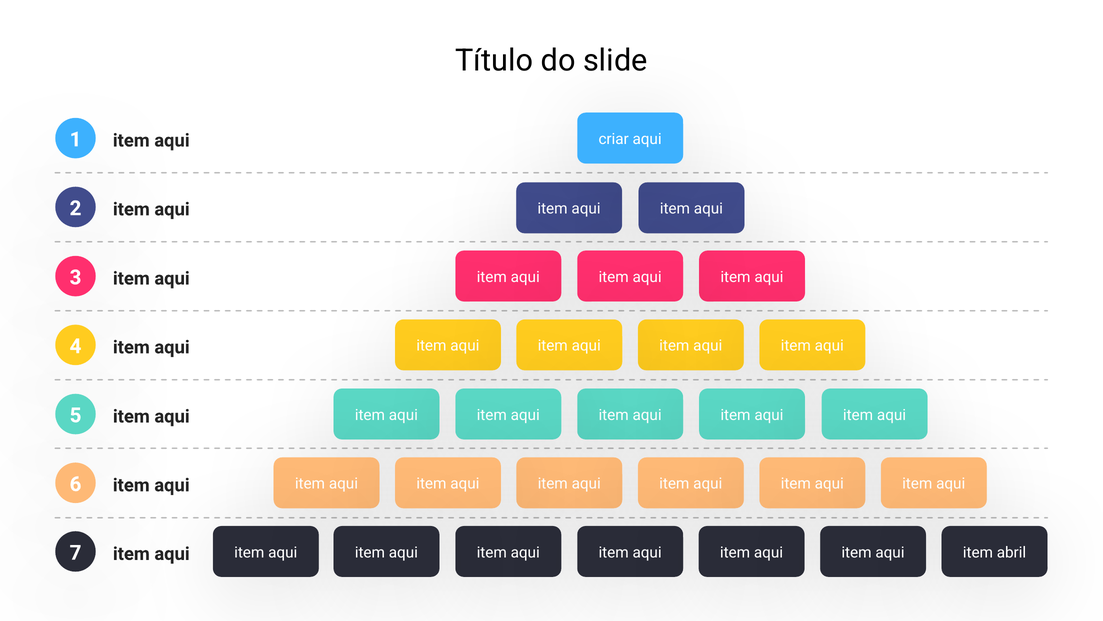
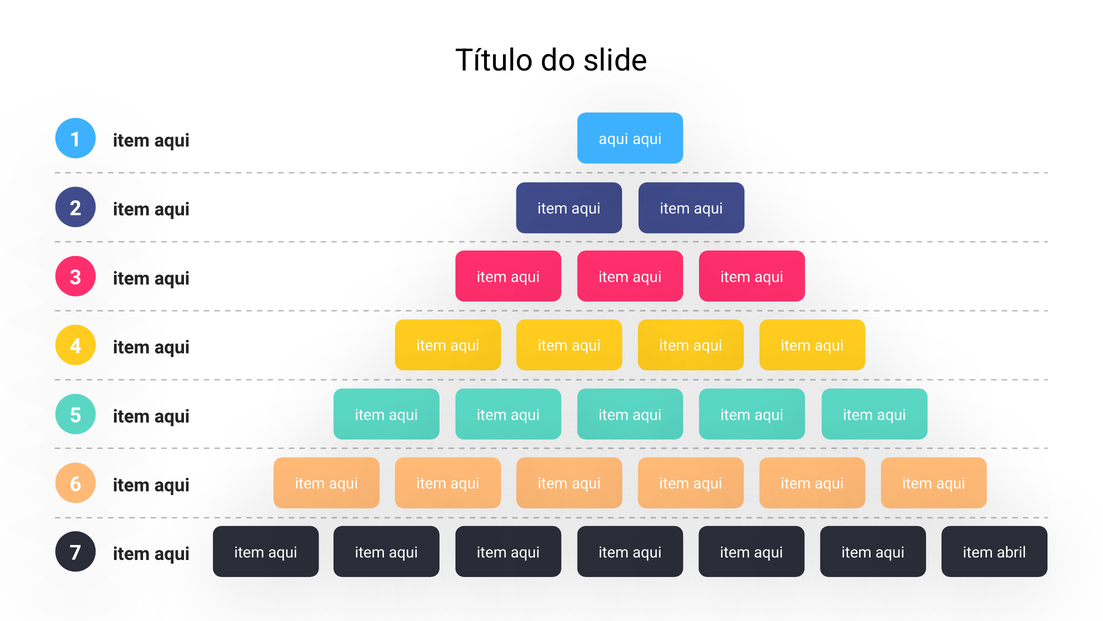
criar at (614, 139): criar -> aqui
